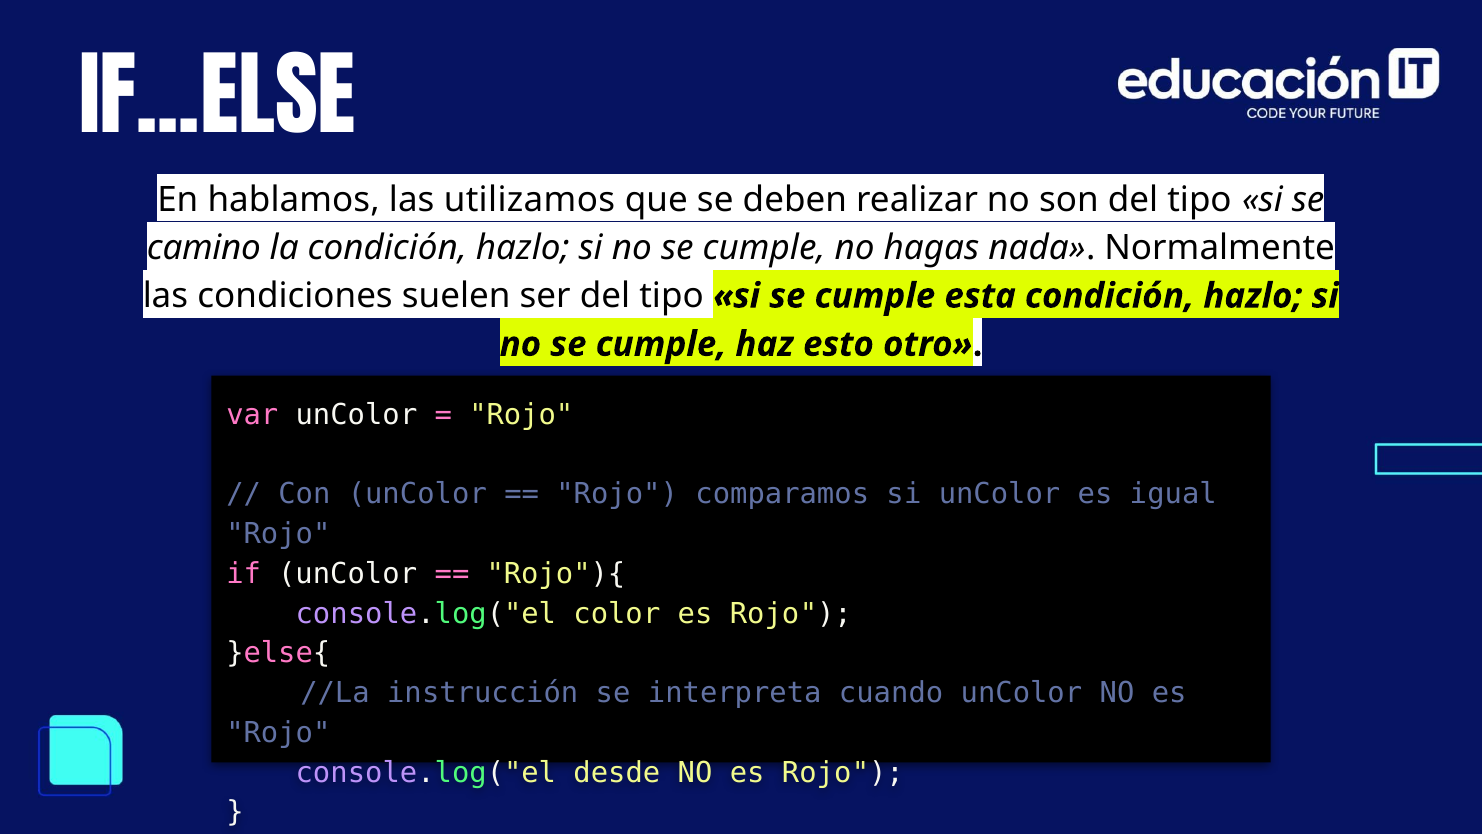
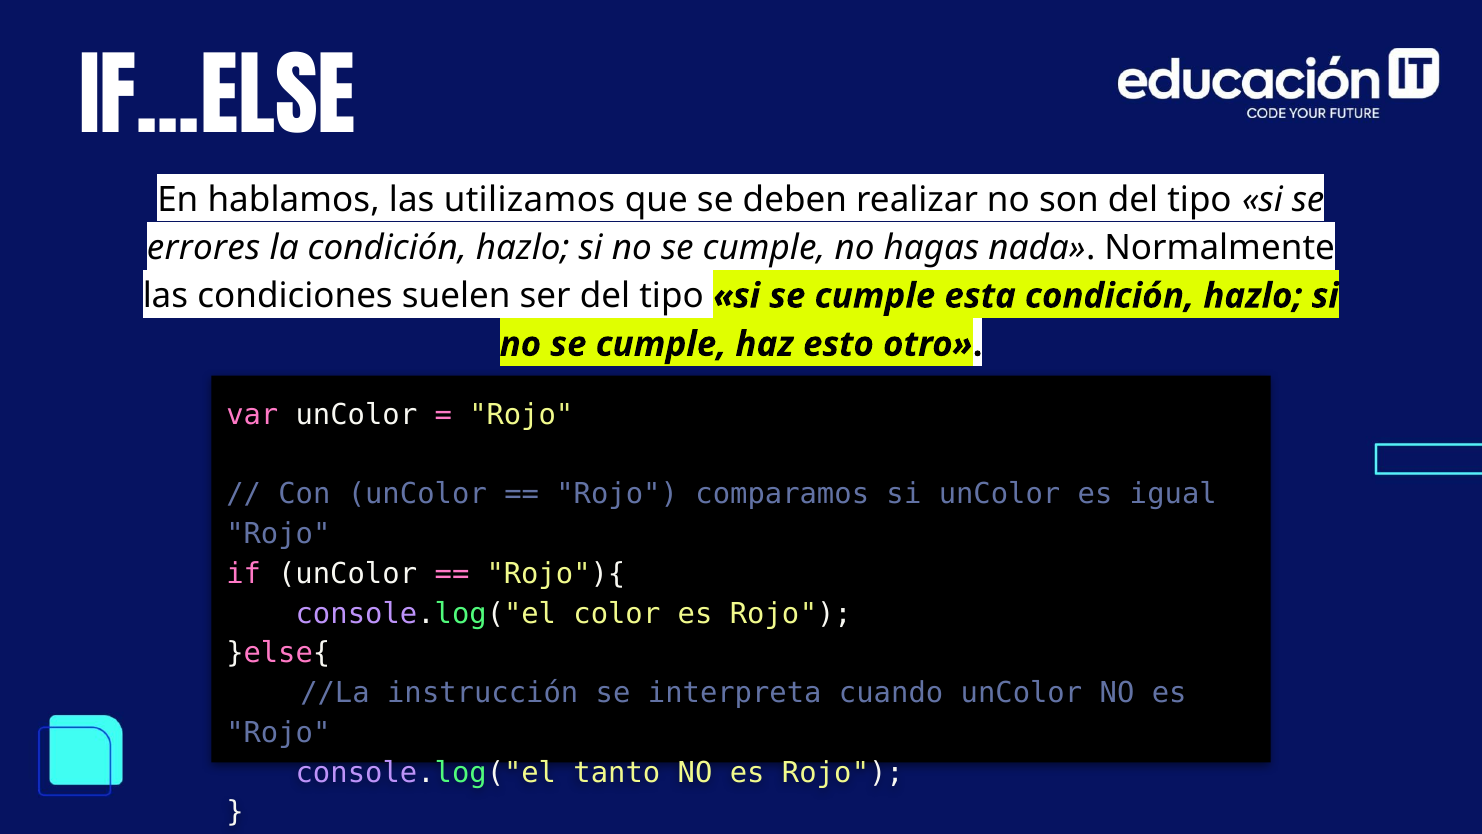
camino: camino -> errores
desde: desde -> tanto
